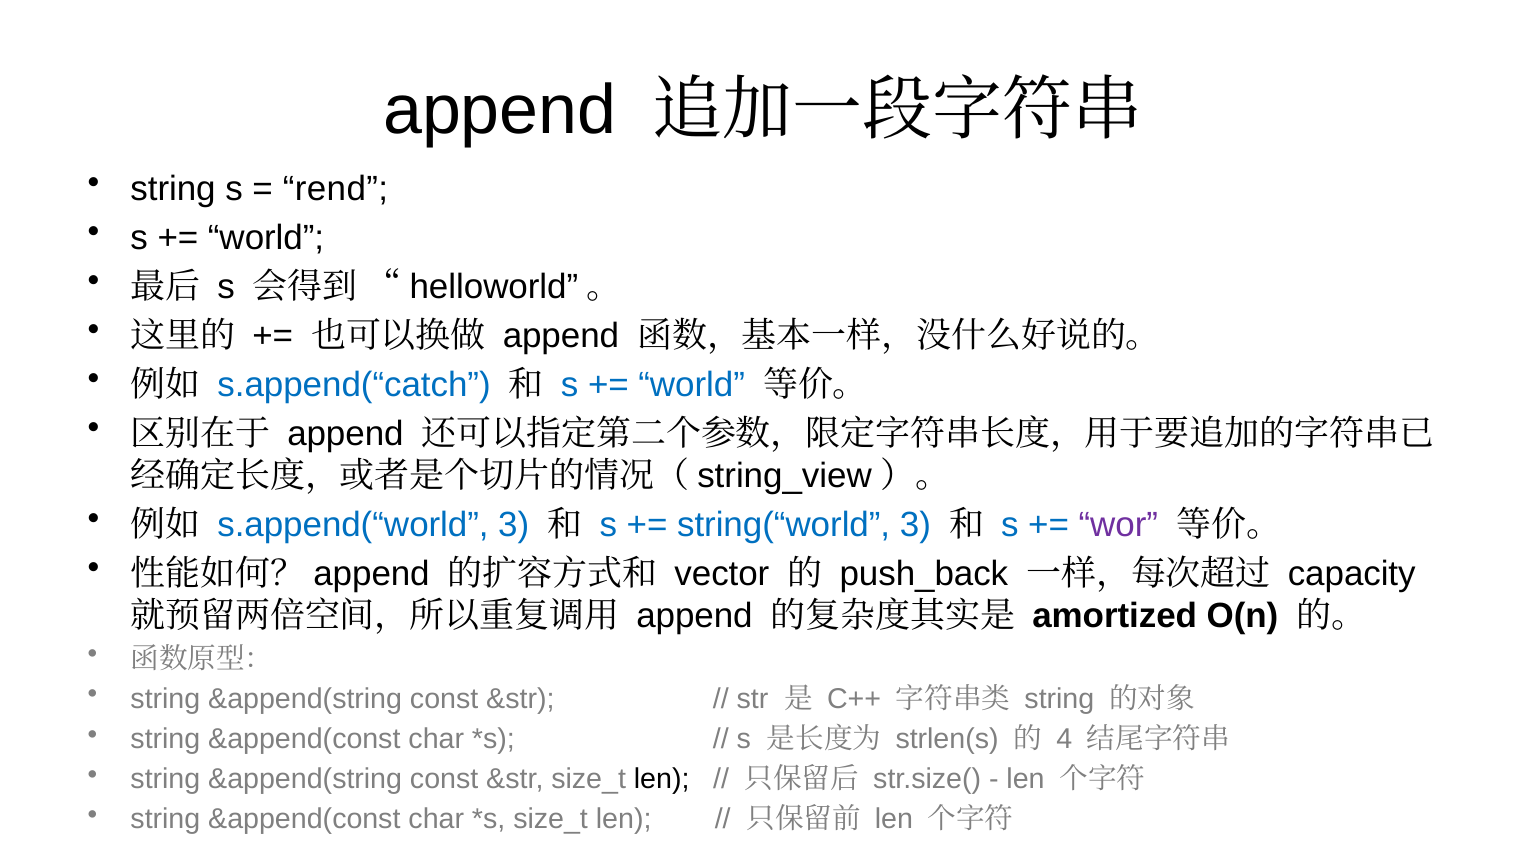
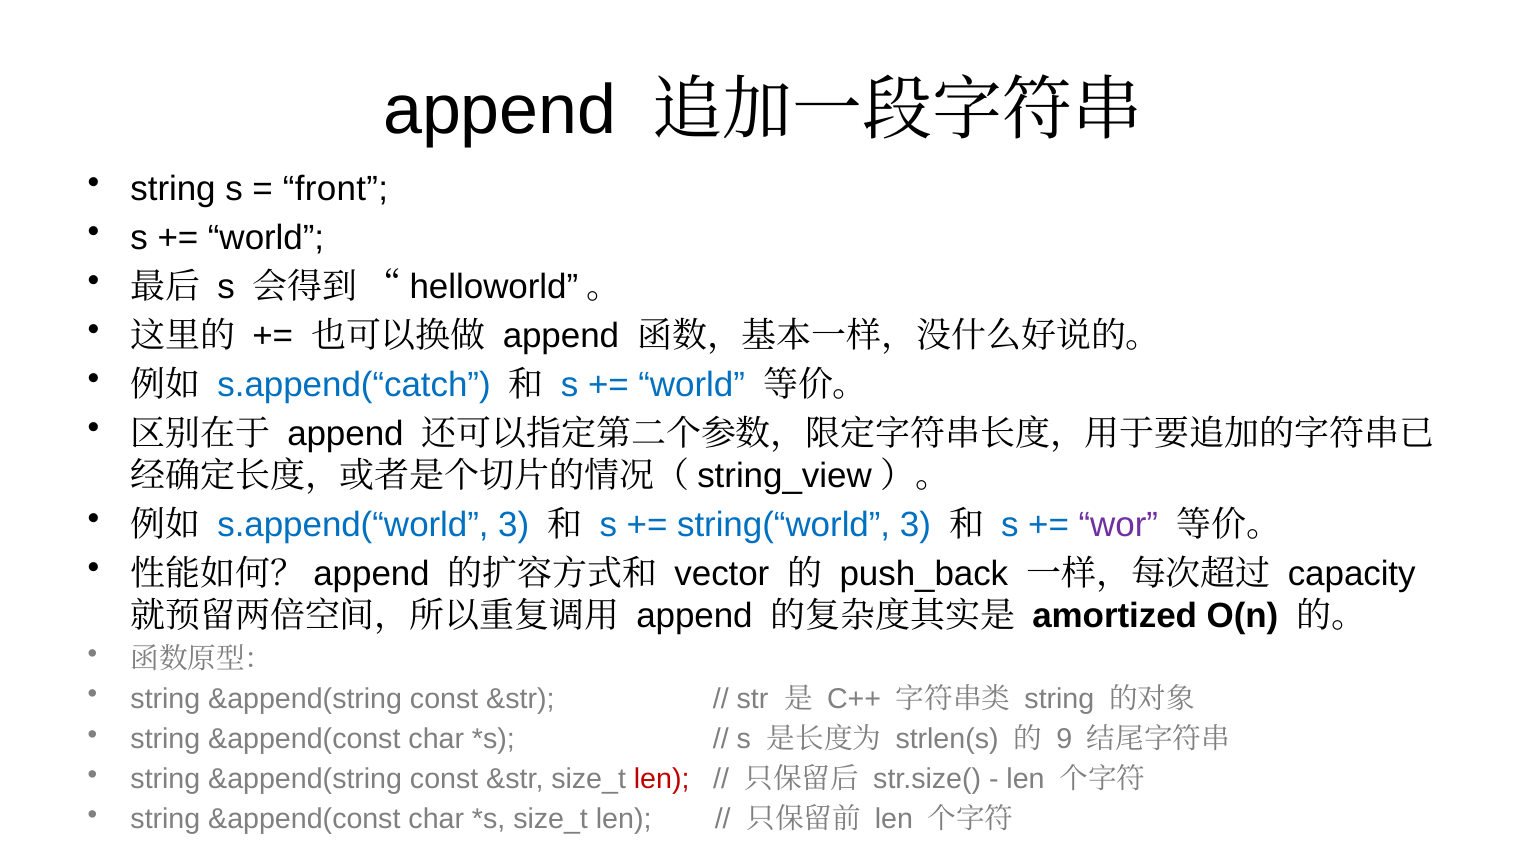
rend: rend -> front
4: 4 -> 9
len at (662, 779) colour: black -> red
